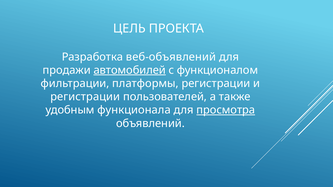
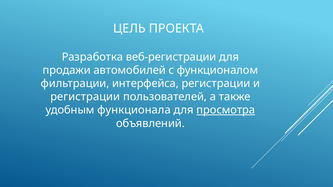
веб-объявлений: веб-объявлений -> веб-регистрации
автомобилей underline: present -> none
платформы: платформы -> интерфейса
